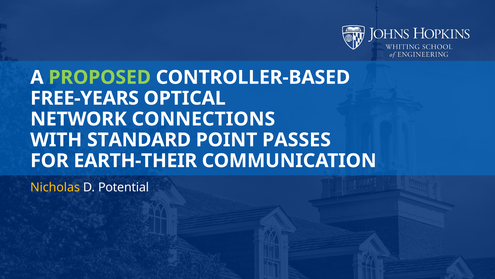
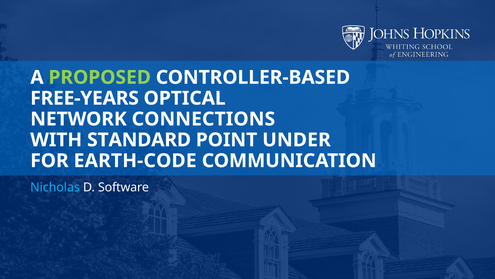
PASSES: PASSES -> UNDER
EARTH-THEIR: EARTH-THEIR -> EARTH-CODE
Nicholas colour: yellow -> light blue
Potential: Potential -> Software
